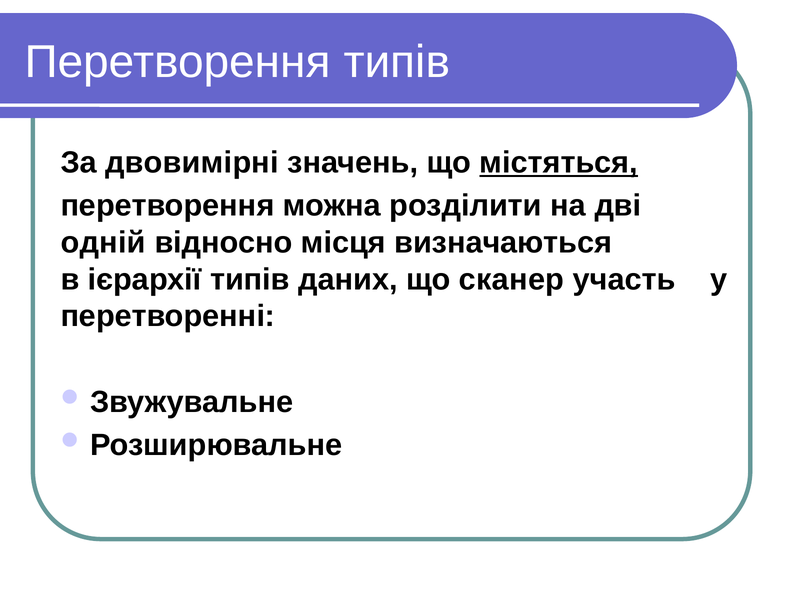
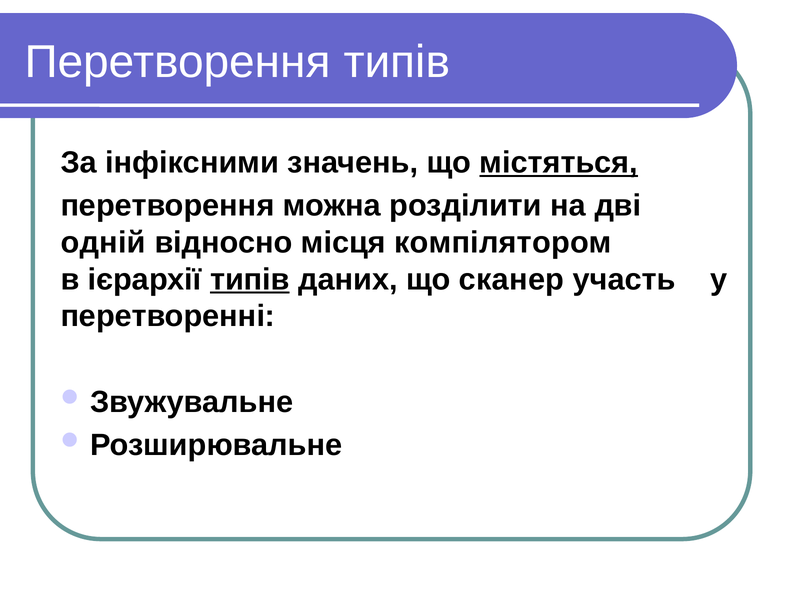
двовимірні: двовимірні -> інфіксними
визначаються: визначаються -> компілятором
типів at (250, 280) underline: none -> present
